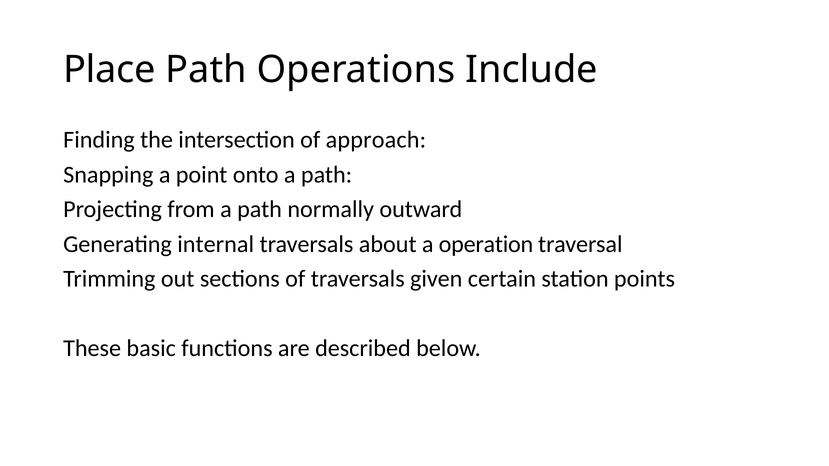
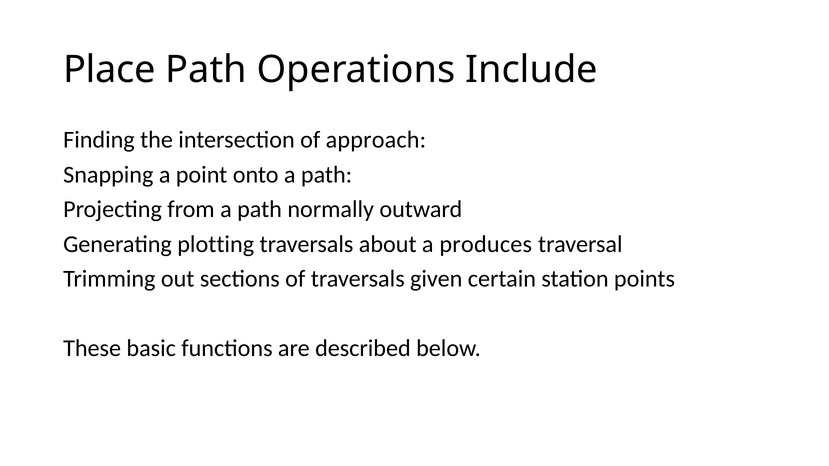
internal: internal -> plotting
operation: operation -> produces
